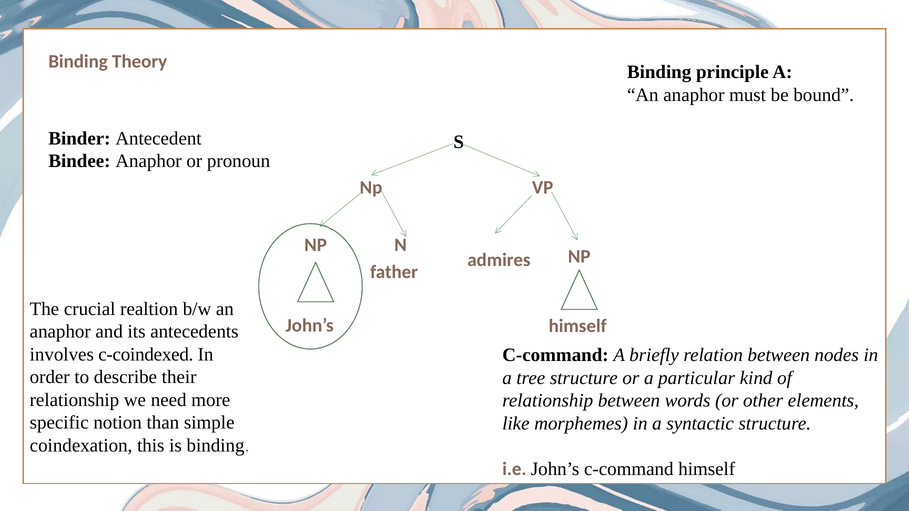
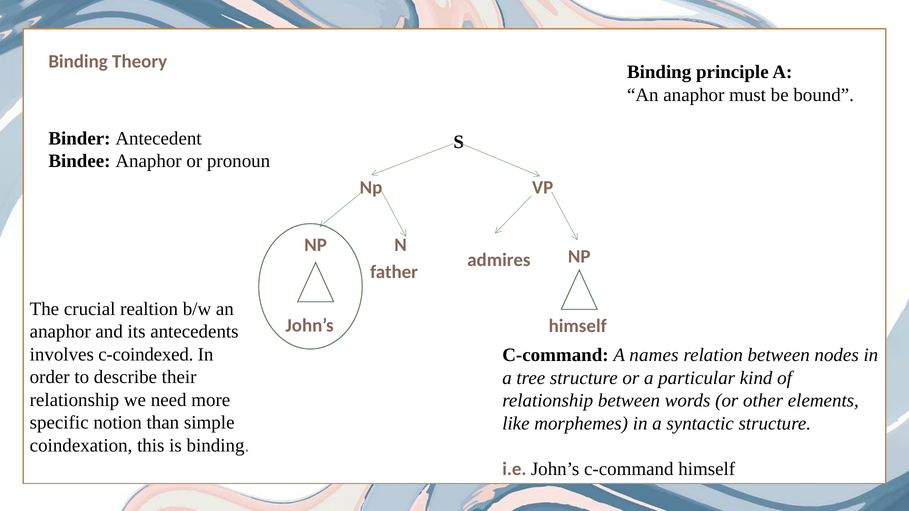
A briefly: briefly -> names
